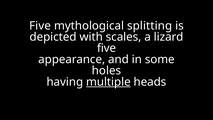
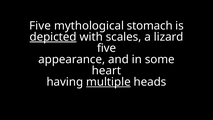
splitting: splitting -> stomach
depicted underline: none -> present
holes: holes -> heart
